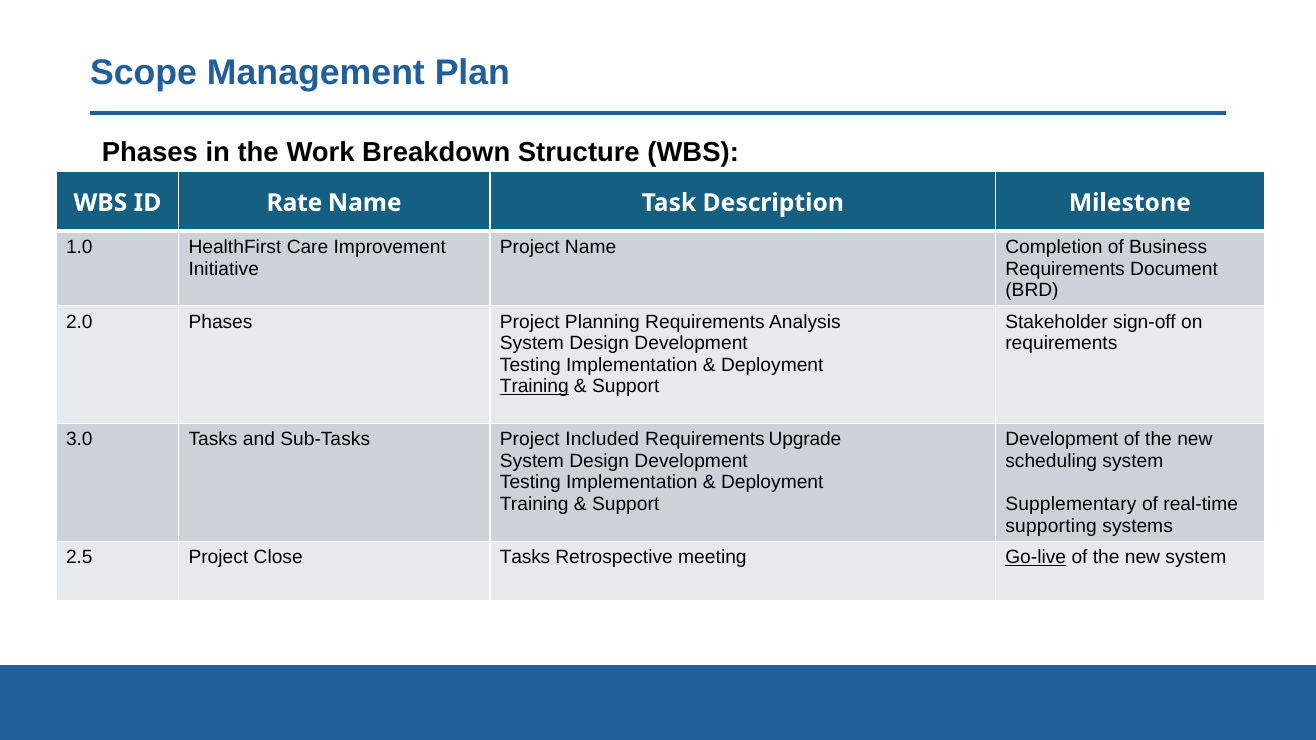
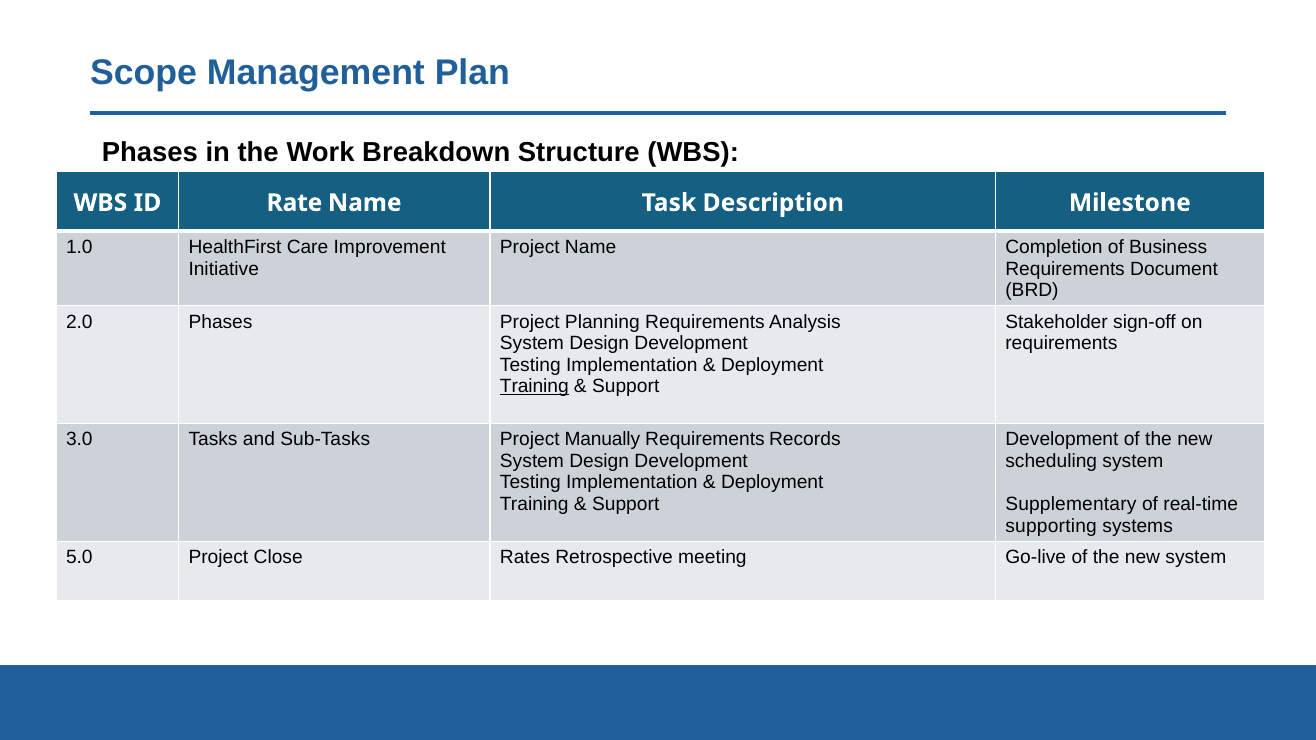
Included: Included -> Manually
Upgrade: Upgrade -> Records
2.5: 2.5 -> 5.0
Close Tasks: Tasks -> Rates
Go-live underline: present -> none
